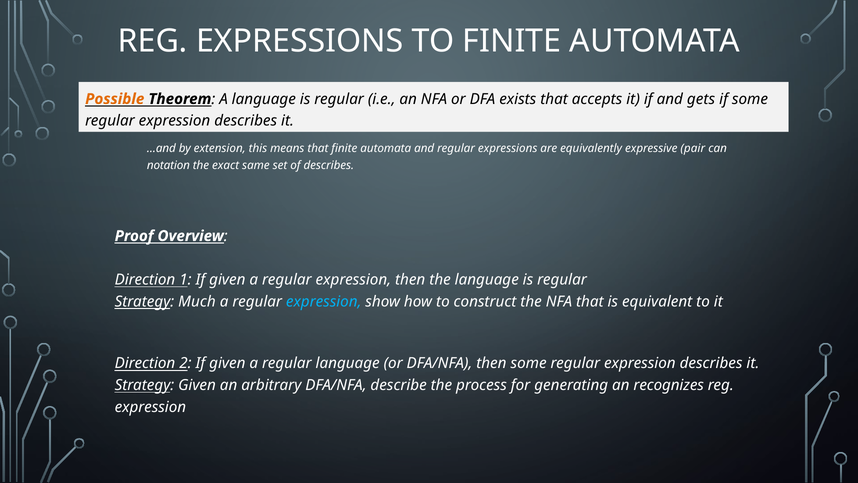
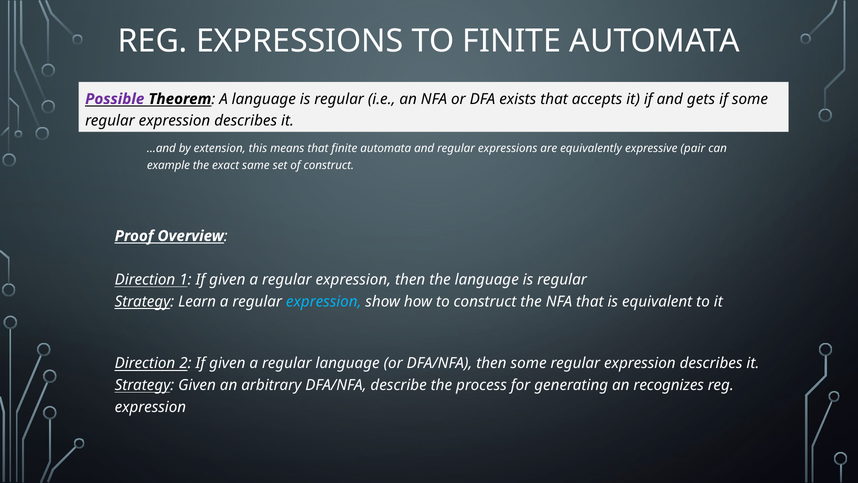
Possible colour: orange -> purple
notation: notation -> example
of describes: describes -> construct
Much: Much -> Learn
